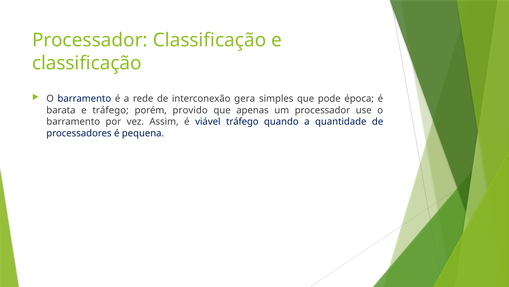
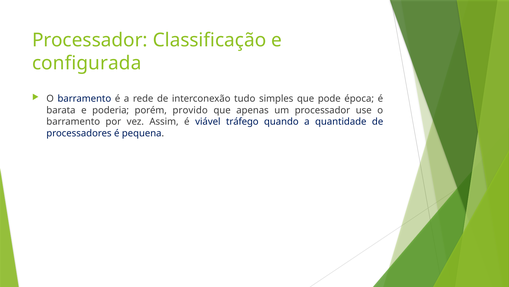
classificação at (87, 63): classificação -> configurada
gera: gera -> tudo
e tráfego: tráfego -> poderia
